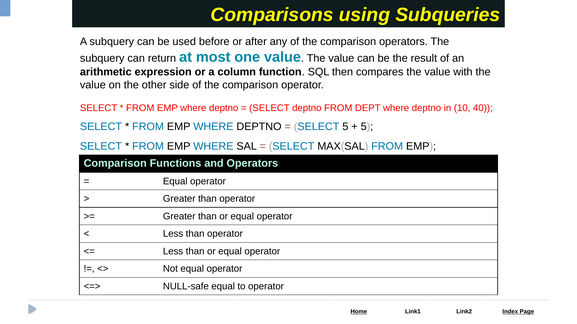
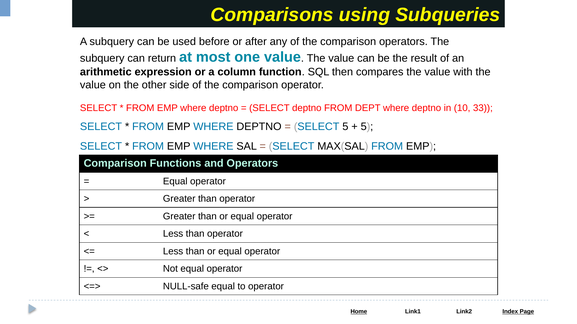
40: 40 -> 33
